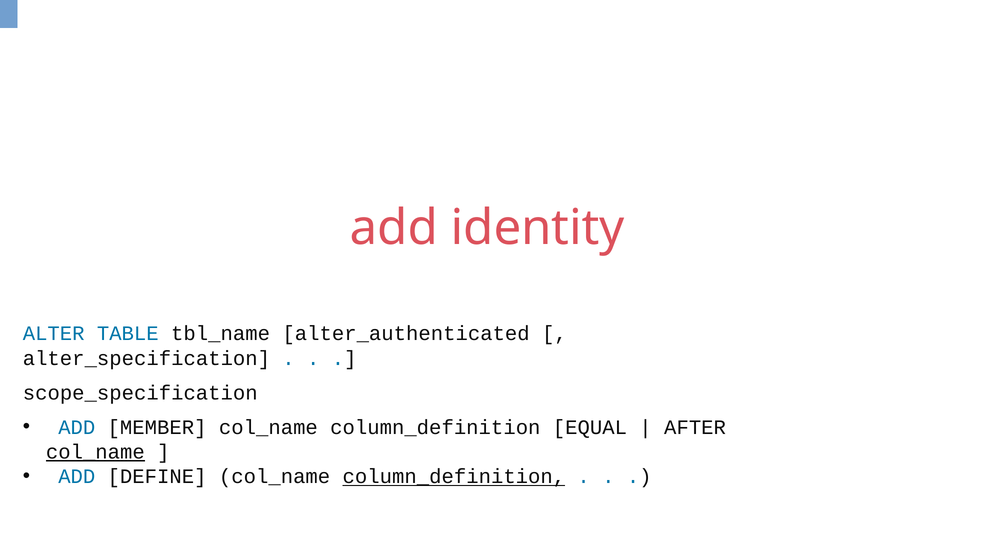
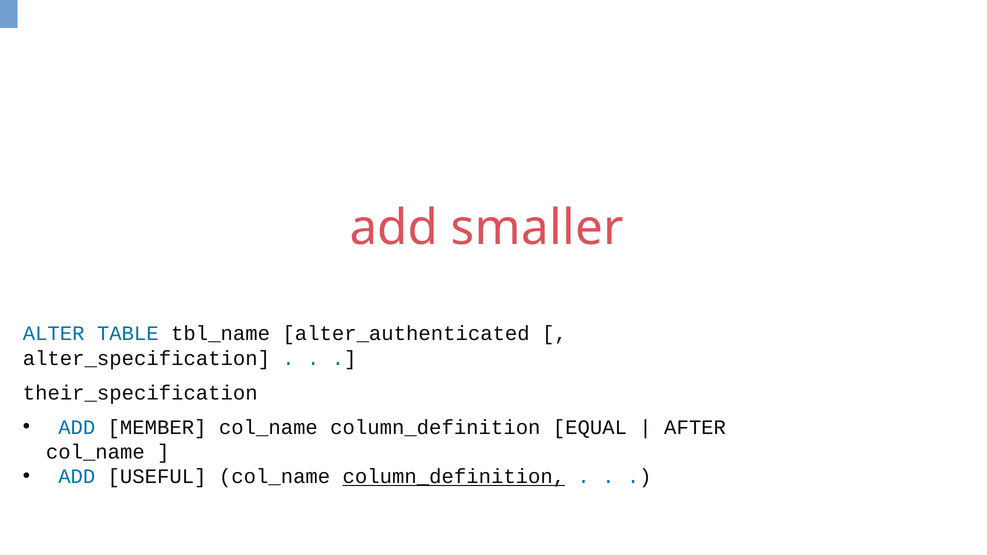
identity: identity -> smaller
scope_specification: scope_specification -> their_specification
col_name at (95, 452) underline: present -> none
DEFINE: DEFINE -> USEFUL
